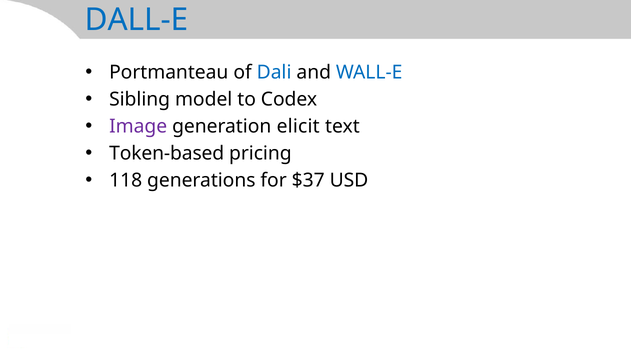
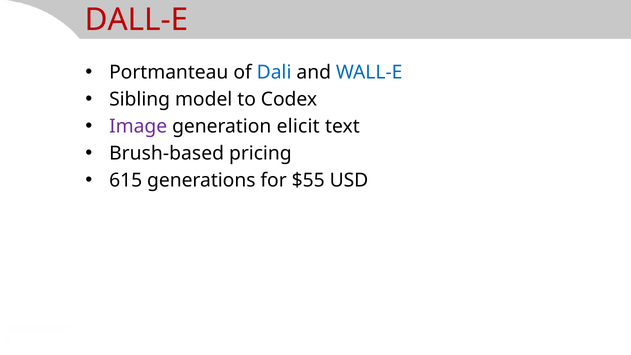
DALL-E colour: blue -> red
Token-based: Token-based -> Brush-based
118: 118 -> 615
$37: $37 -> $55
